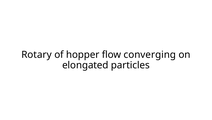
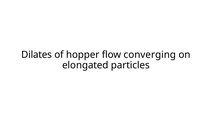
Rotary: Rotary -> Dilates
